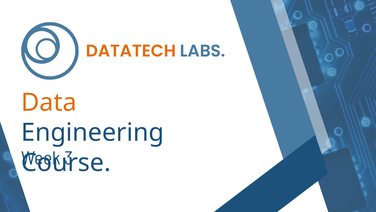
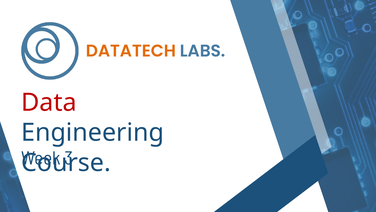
Data colour: orange -> red
